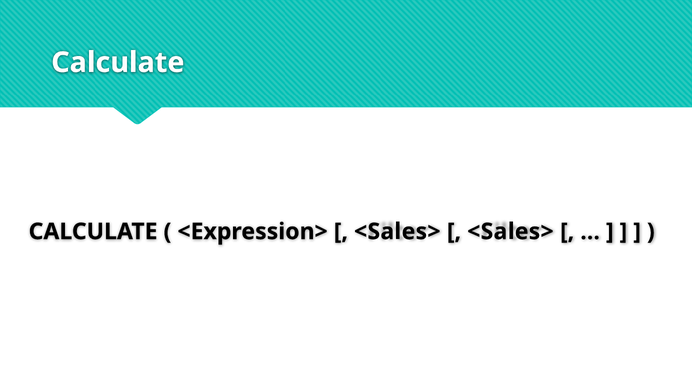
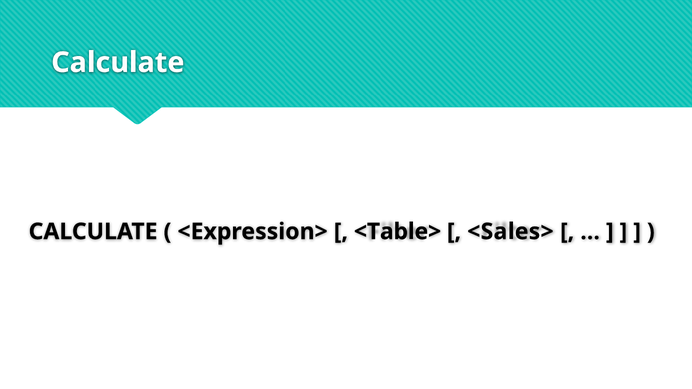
<Sales> at (397, 232): <Sales> -> <Table>
